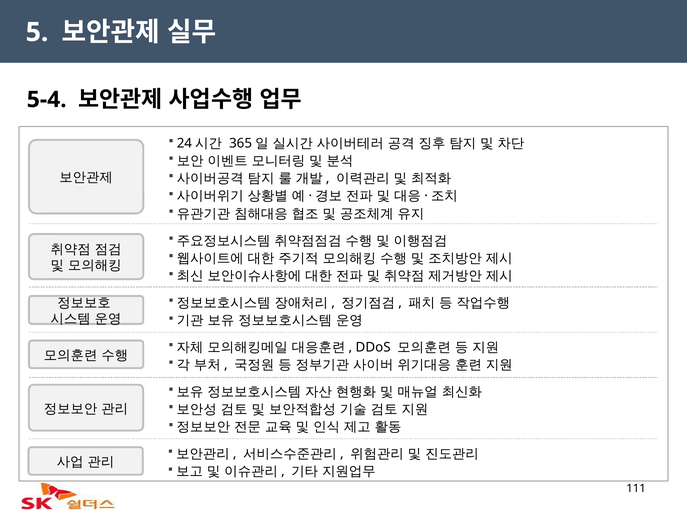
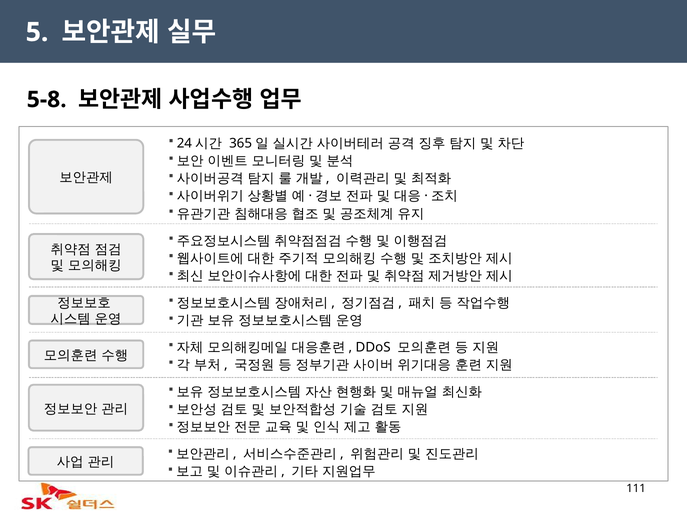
5-4: 5-4 -> 5-8
